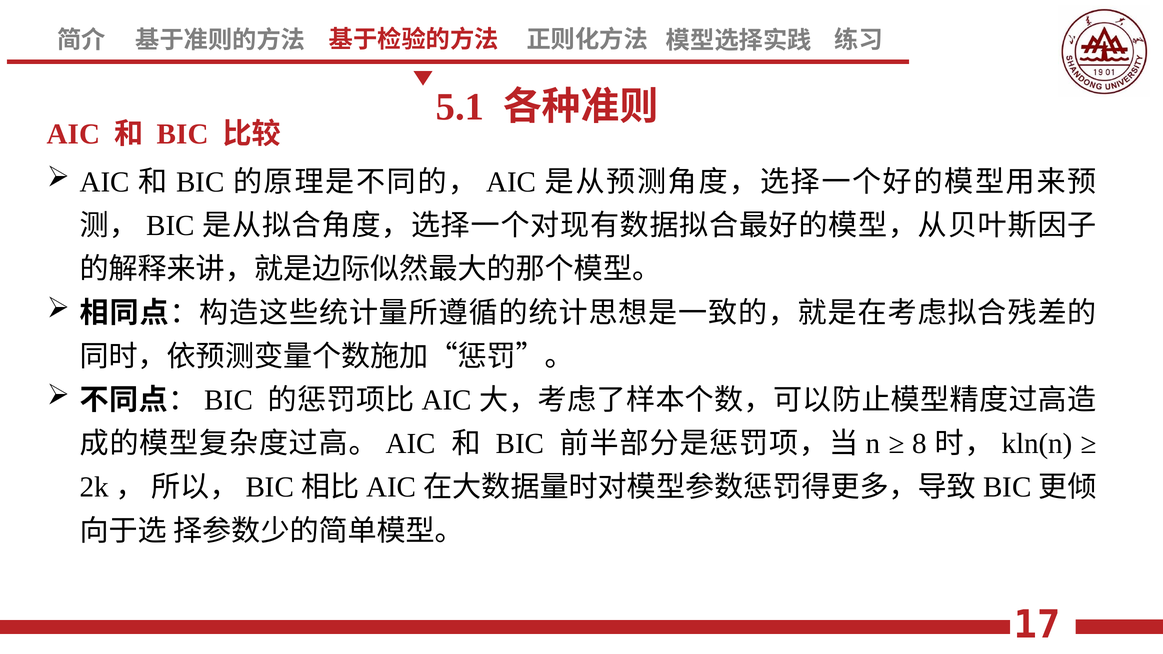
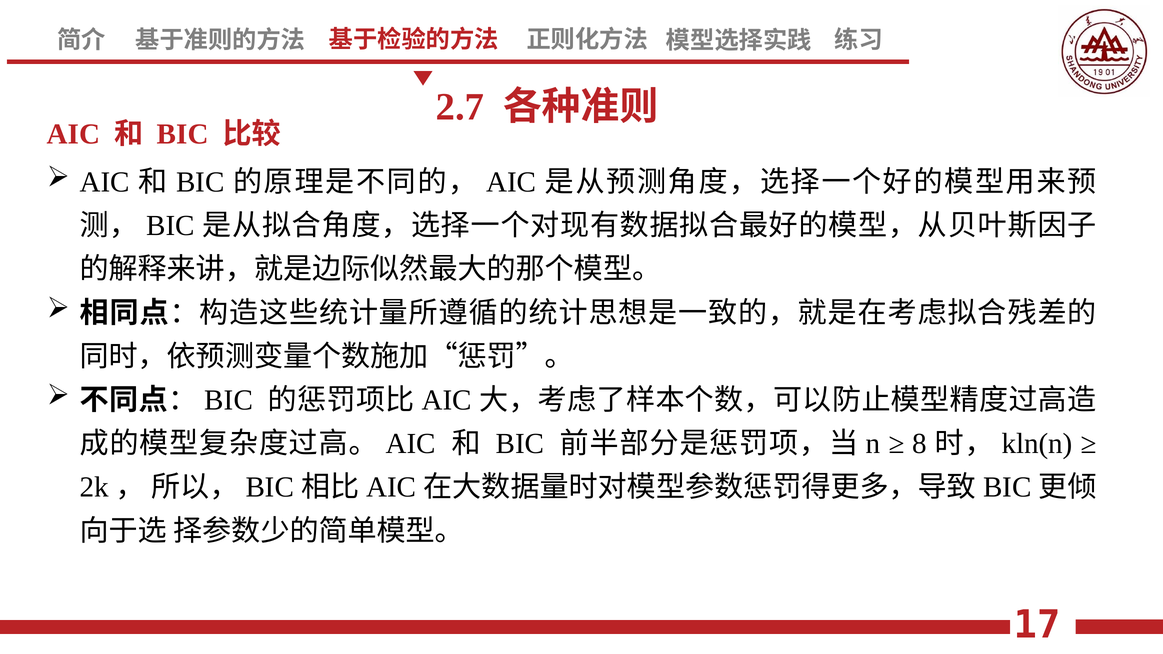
5.1: 5.1 -> 2.7
